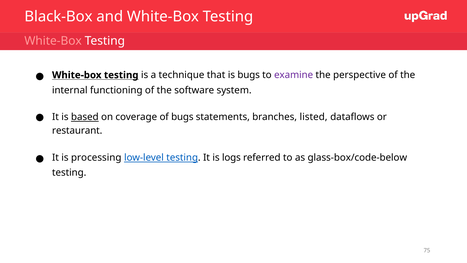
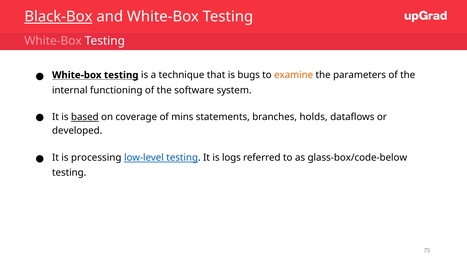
Black-Box underline: none -> present
examine colour: purple -> orange
perspective: perspective -> parameters
of bugs: bugs -> mins
listed: listed -> holds
restaurant: restaurant -> developed
